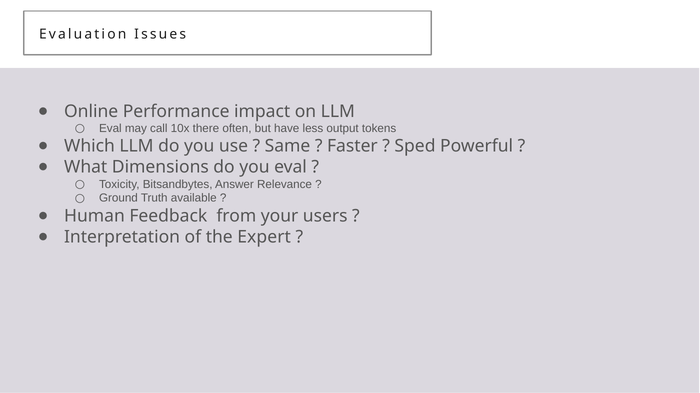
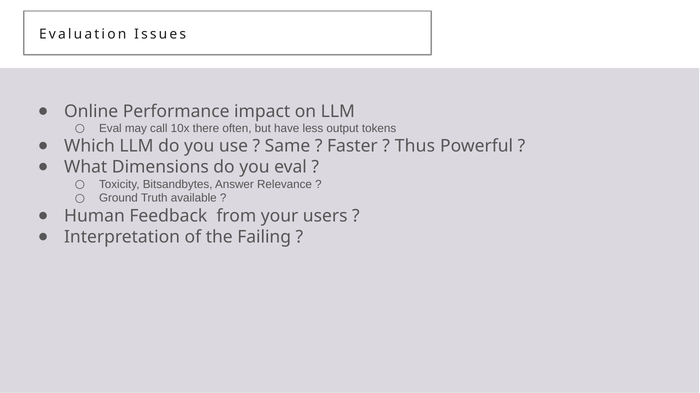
Sped: Sped -> Thus
Expert: Expert -> Failing
